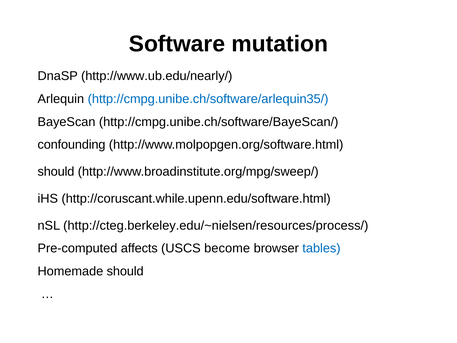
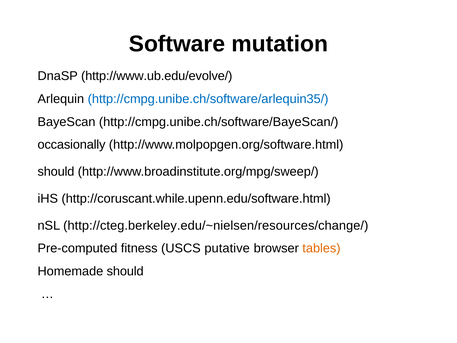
http://www.ub.edu/nearly/: http://www.ub.edu/nearly/ -> http://www.ub.edu/evolve/
confounding: confounding -> occasionally
http://cteg.berkeley.edu/~nielsen/resources/process/: http://cteg.berkeley.edu/~nielsen/resources/process/ -> http://cteg.berkeley.edu/~nielsen/resources/change/
affects: affects -> fitness
become: become -> putative
tables colour: blue -> orange
